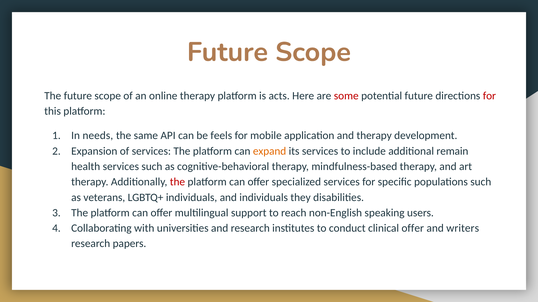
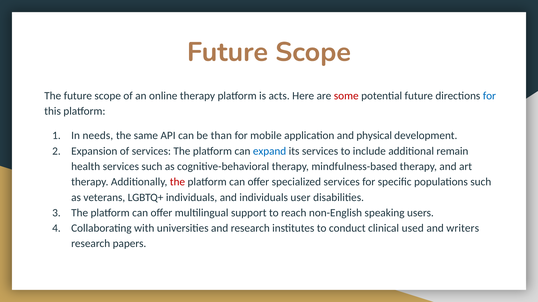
for at (489, 96) colour: red -> blue
feels: feels -> than
and therapy: therapy -> physical
expand colour: orange -> blue
they: they -> user
clinical offer: offer -> used
